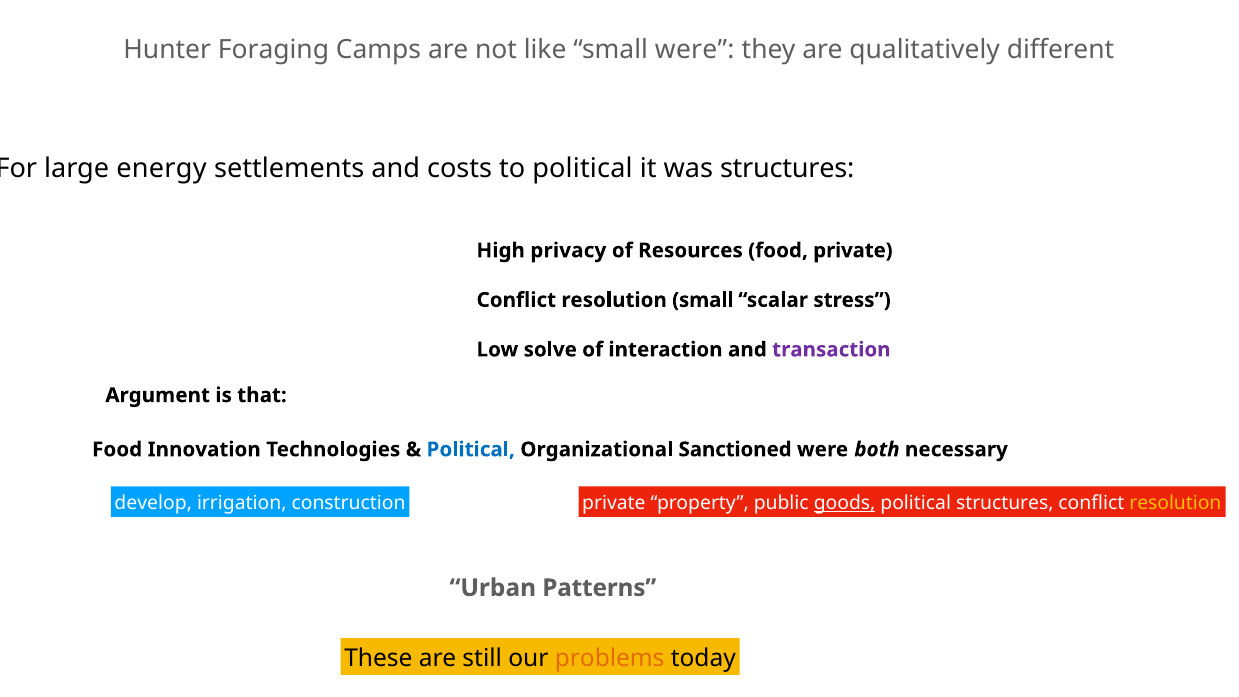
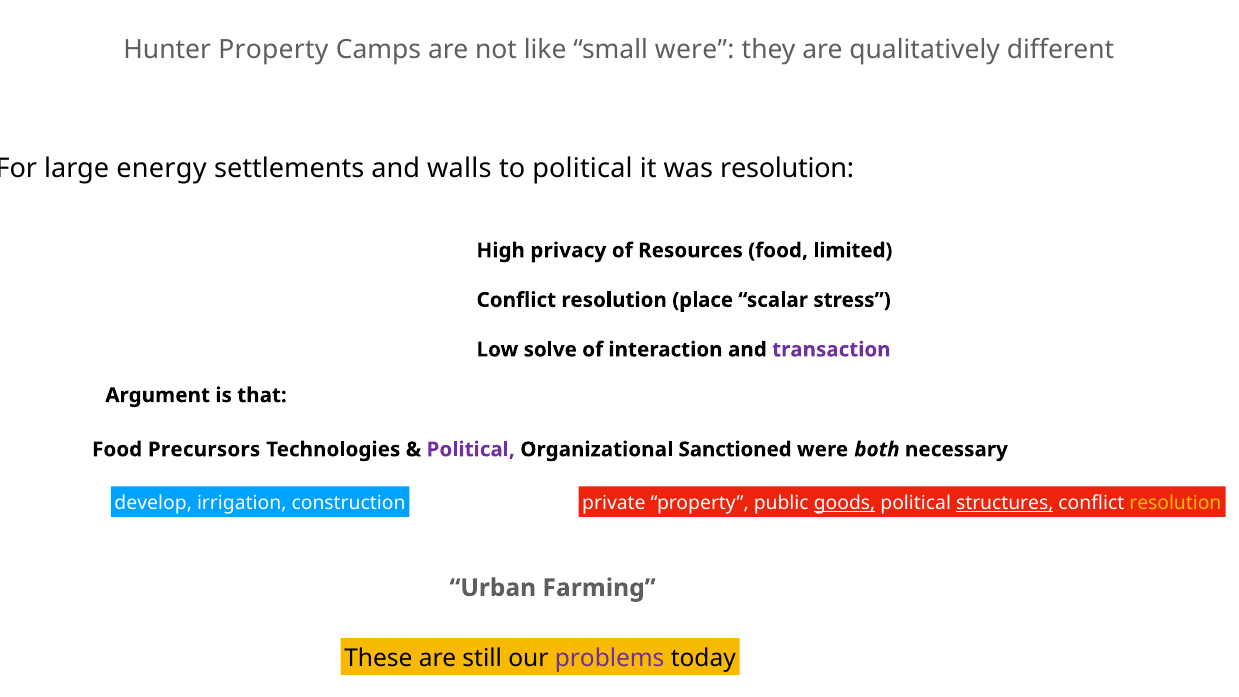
Hunter Foraging: Foraging -> Property
costs: costs -> walls
was structures: structures -> resolution
food private: private -> limited
resolution small: small -> place
Innovation: Innovation -> Precursors
Political at (471, 449) colour: blue -> purple
structures at (1005, 503) underline: none -> present
Patterns: Patterns -> Farming
problems colour: orange -> purple
